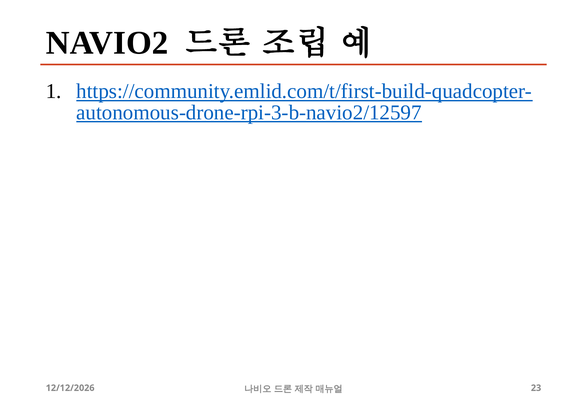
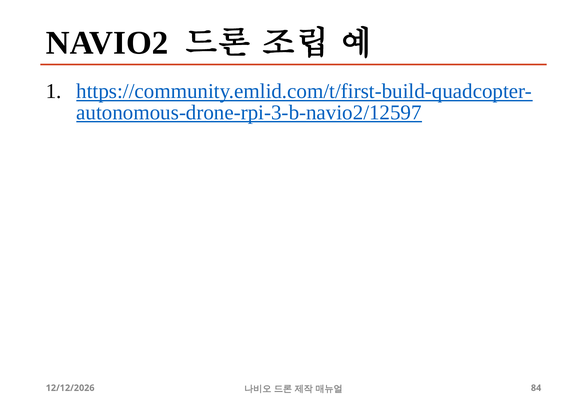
23: 23 -> 84
